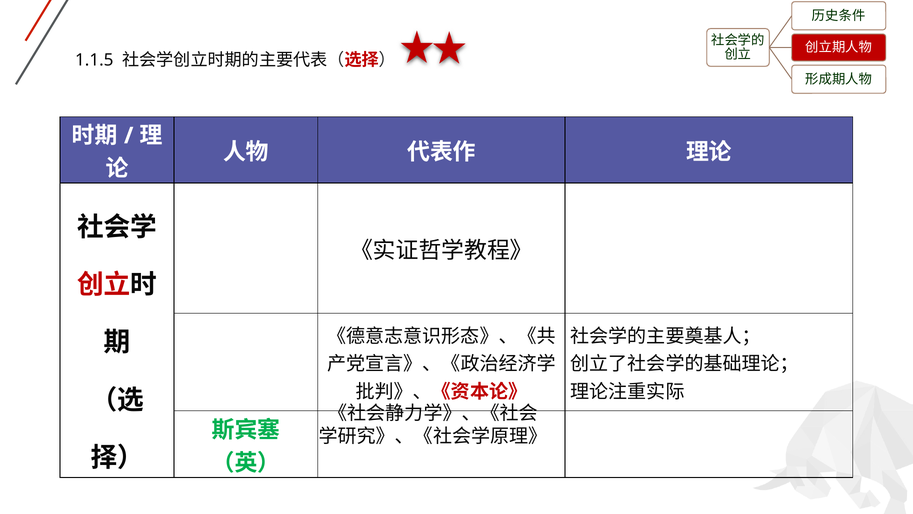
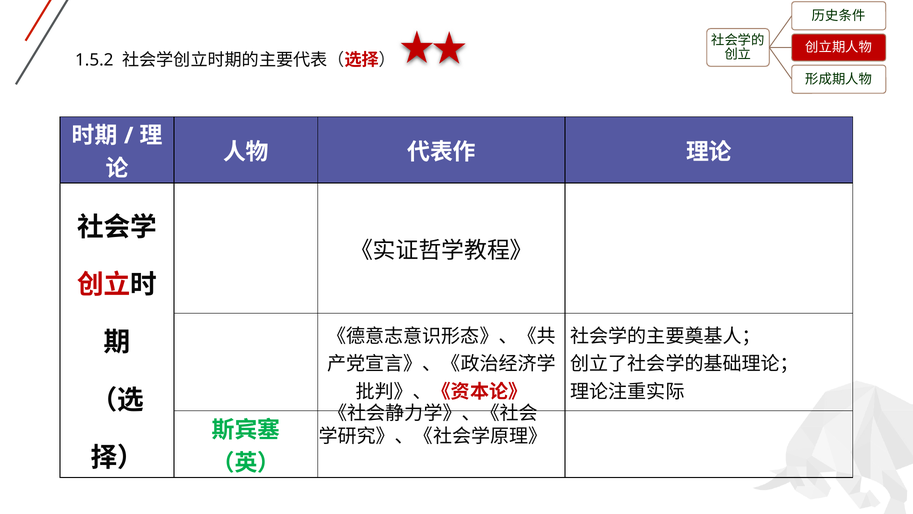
1.1.5: 1.1.5 -> 1.5.2
